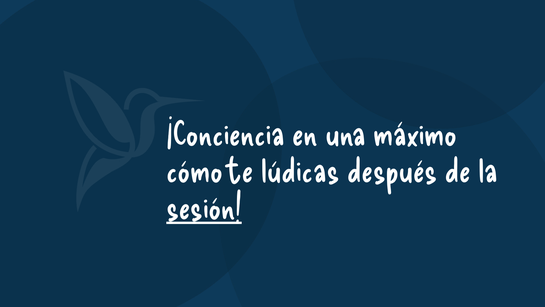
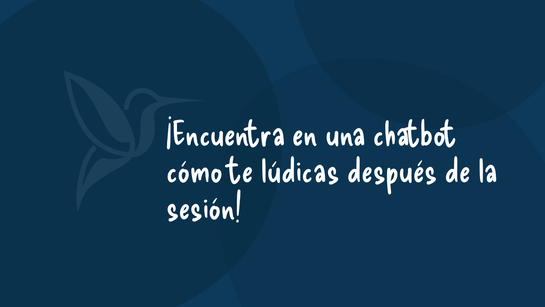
¡Conciencia: ¡Conciencia -> ¡Encuentra
máximo: máximo -> chatbot
sesión underline: present -> none
